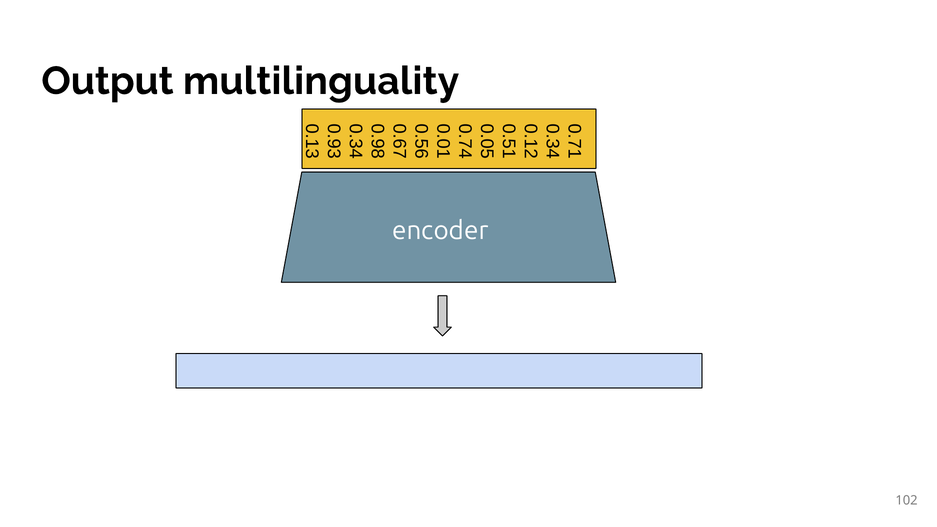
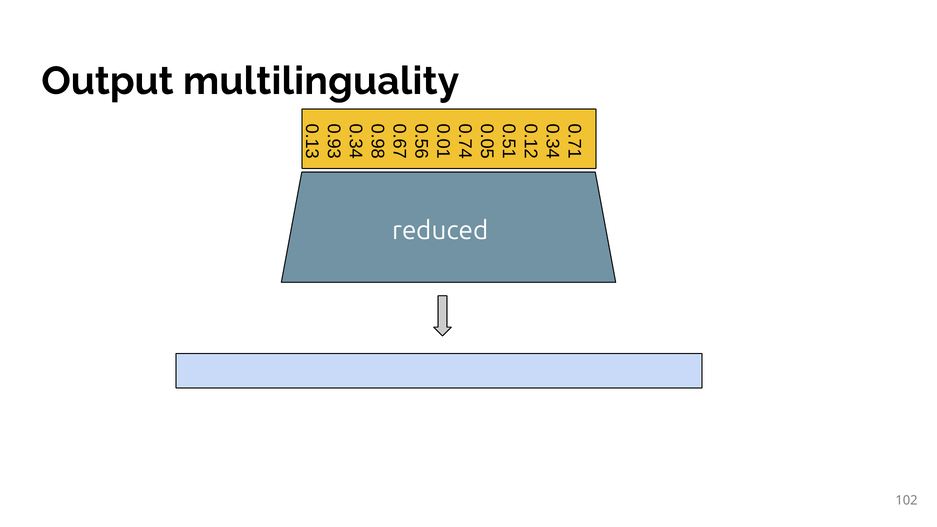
encoder: encoder -> reduced
